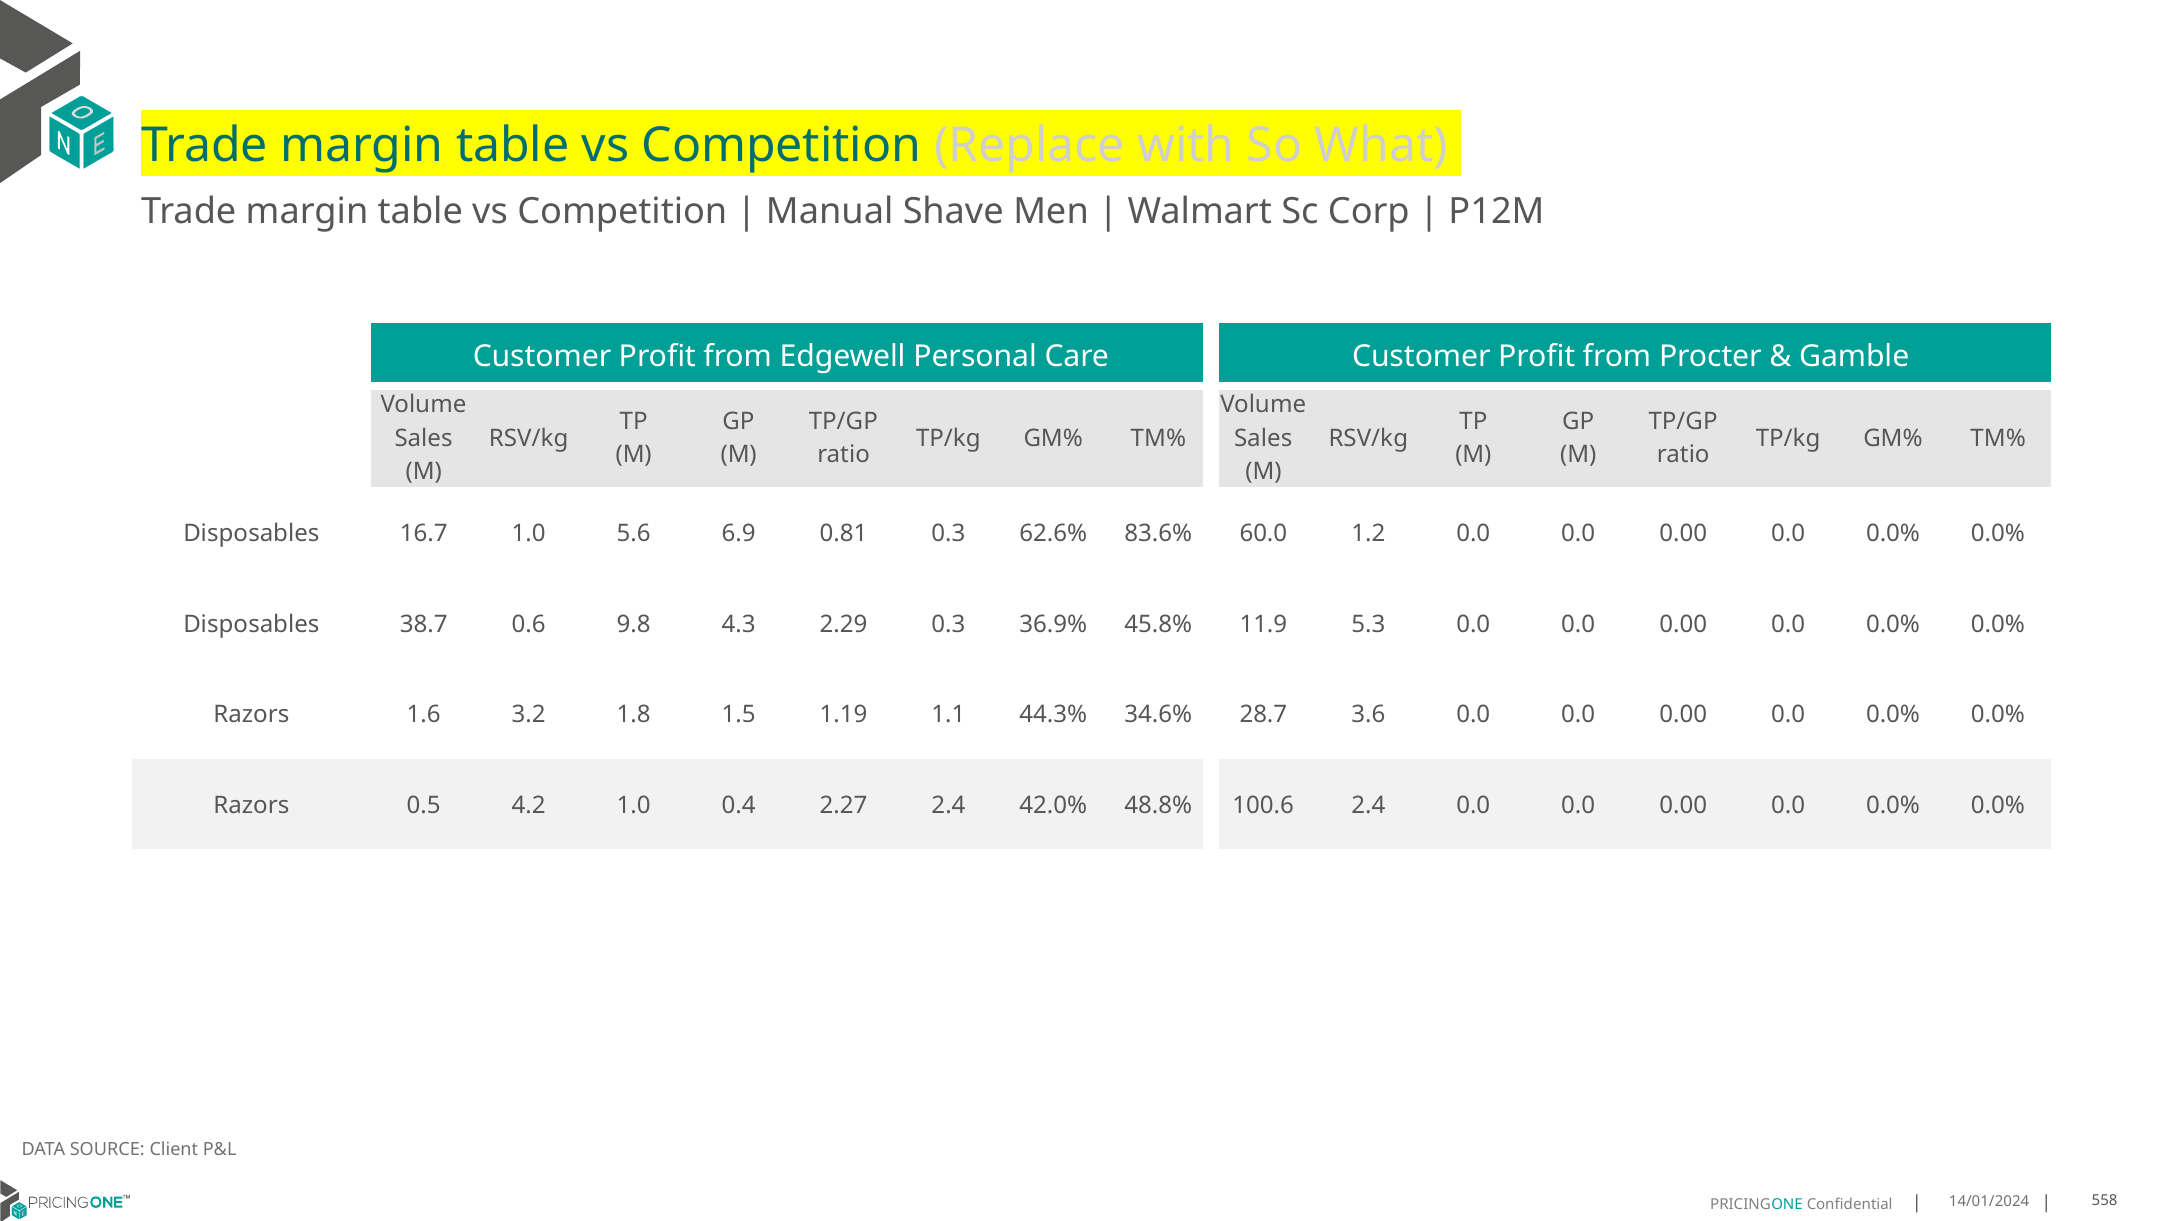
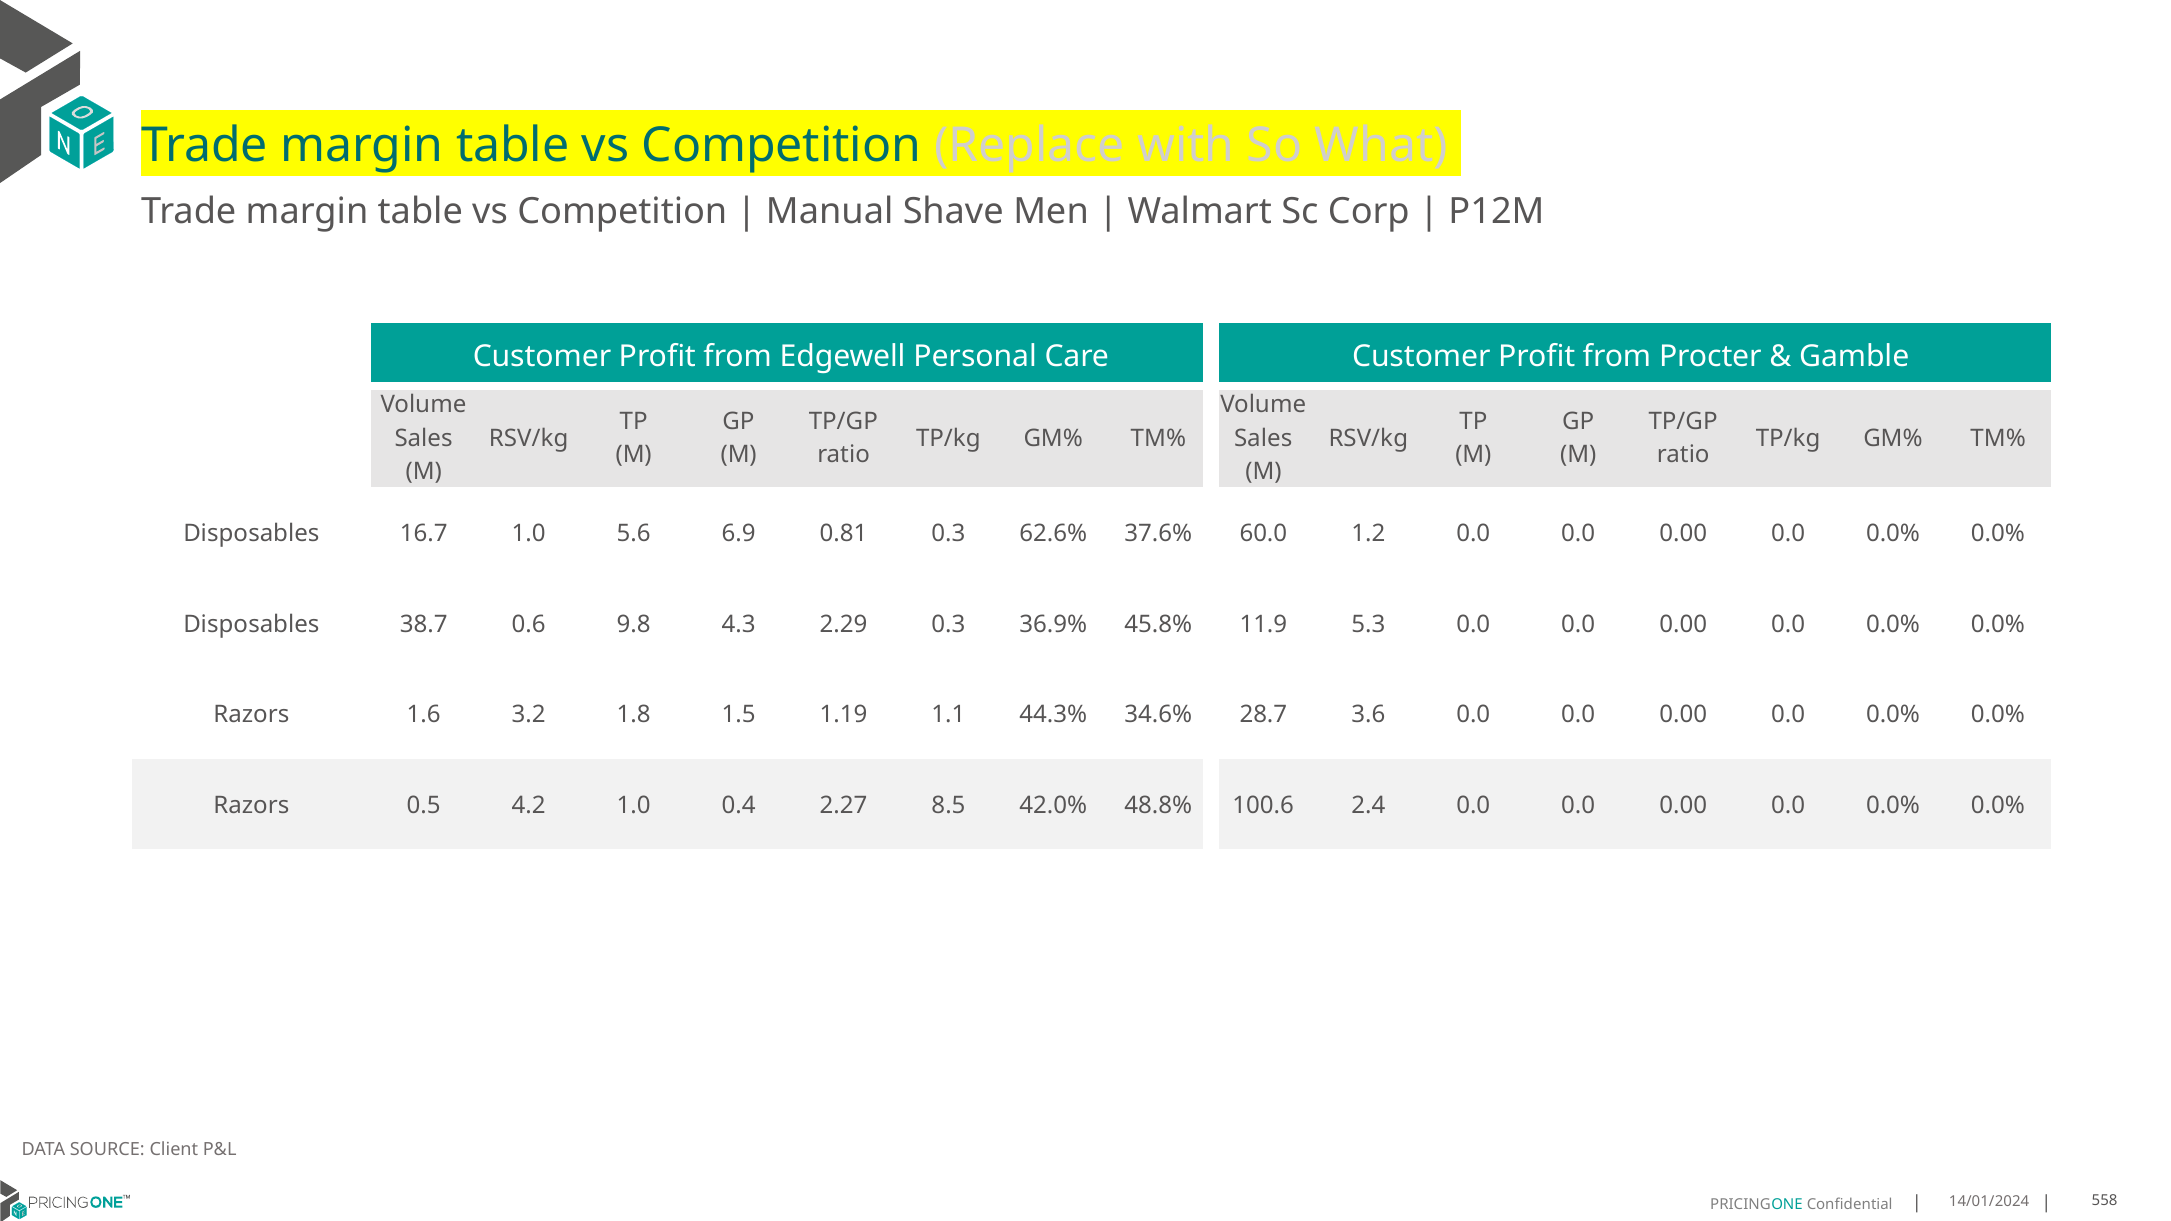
83.6%: 83.6% -> 37.6%
2.27 2.4: 2.4 -> 8.5
